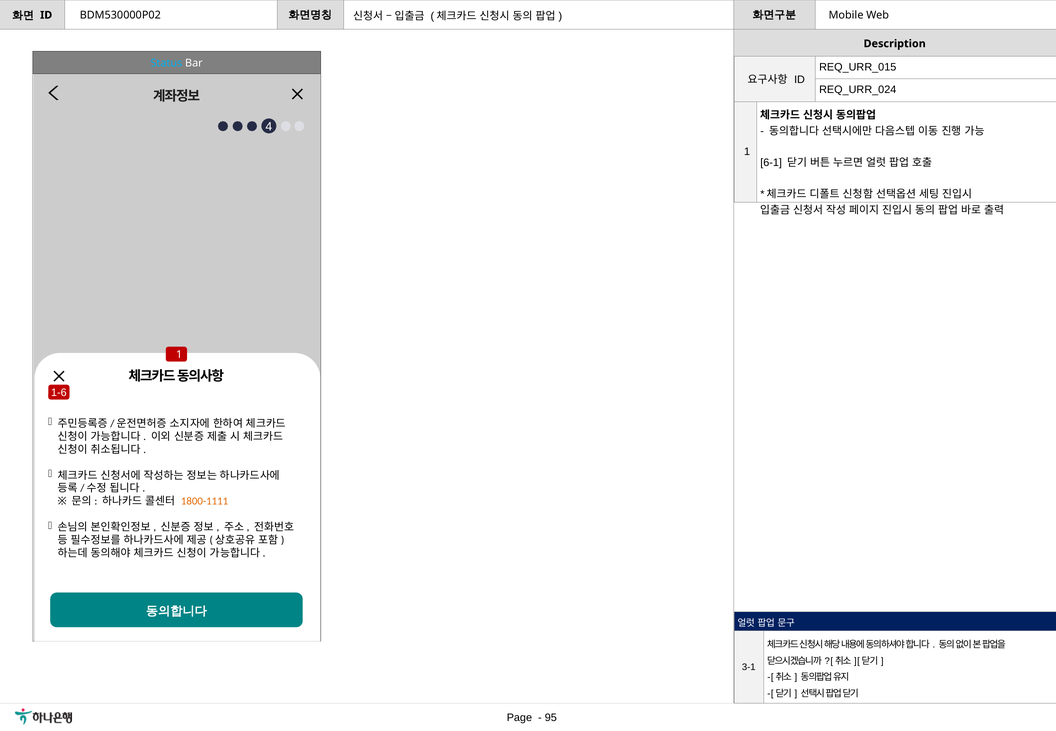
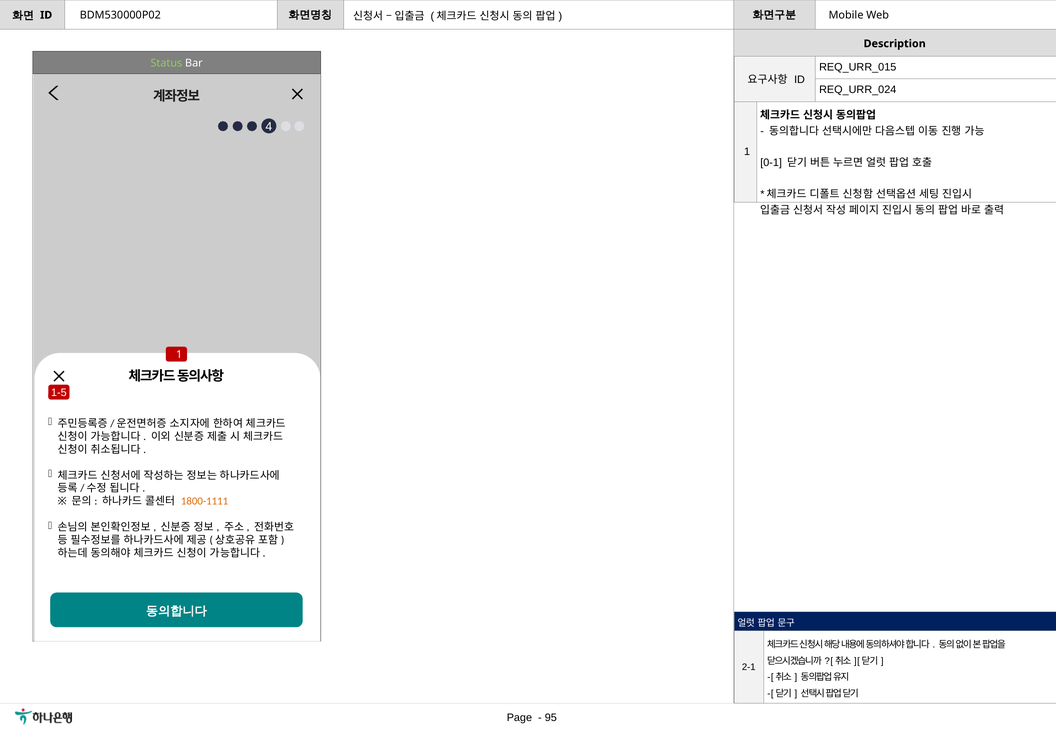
Status colour: light blue -> light green
6-1: 6-1 -> 0-1
1-6: 1-6 -> 1-5
3-1: 3-1 -> 2-1
